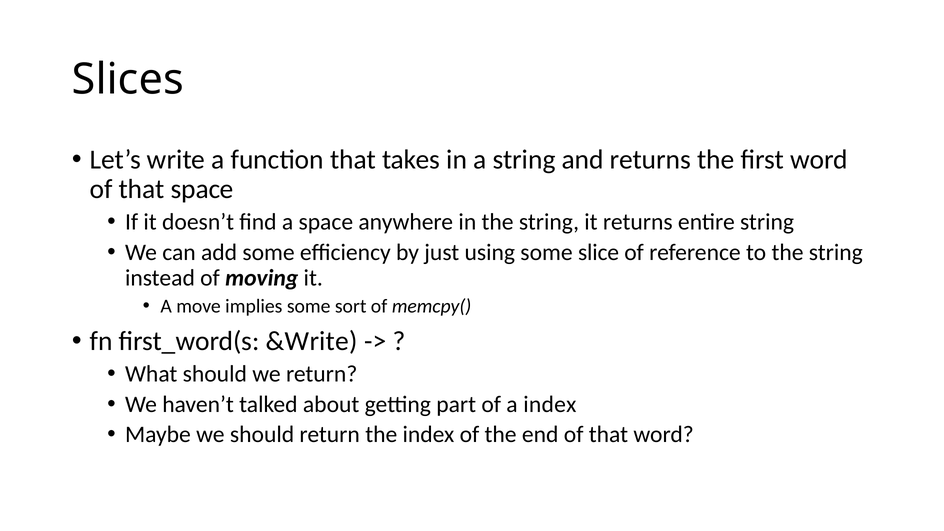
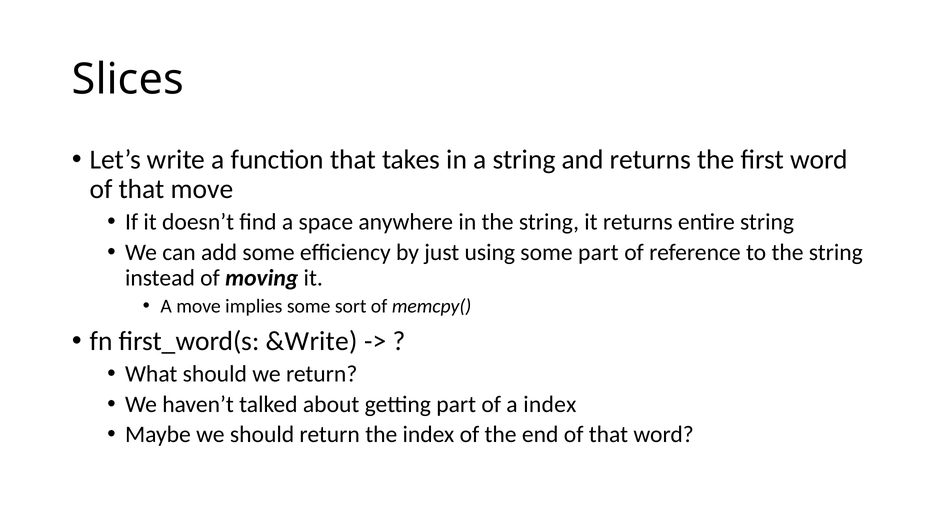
that space: space -> move
some slice: slice -> part
